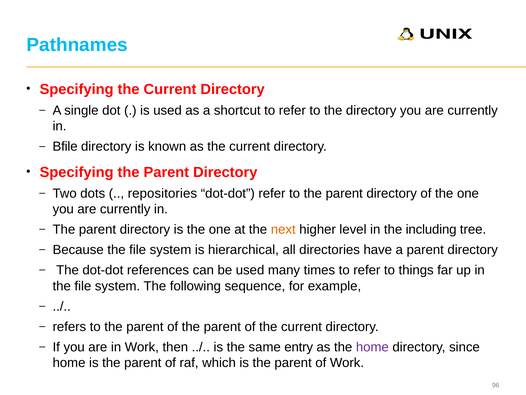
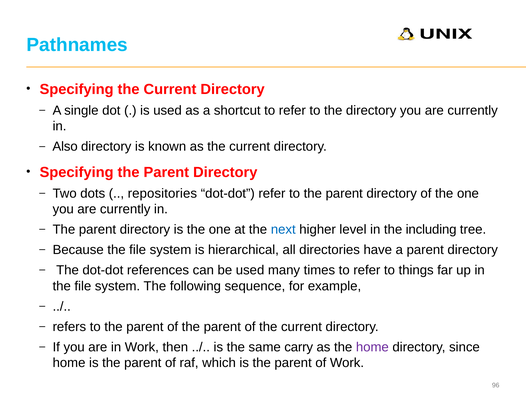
Bfile: Bfile -> Also
next colour: orange -> blue
entry: entry -> carry
